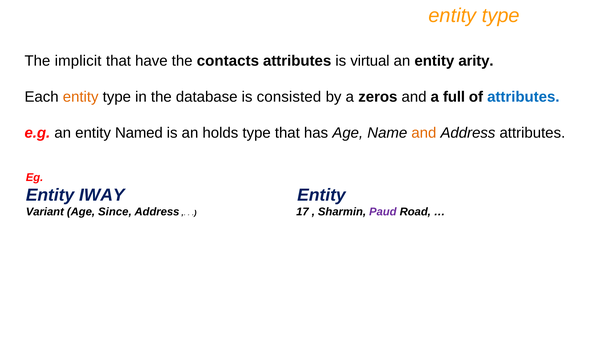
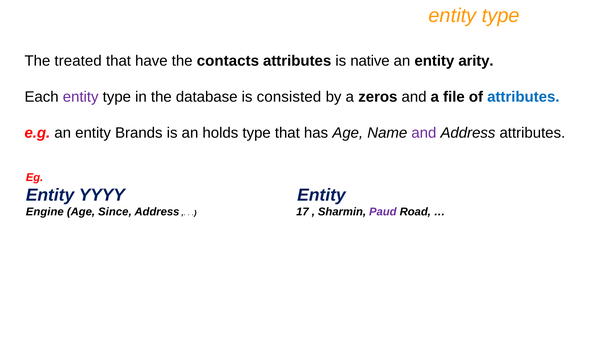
implicit: implicit -> treated
virtual: virtual -> native
entity at (81, 97) colour: orange -> purple
full: full -> file
Named: Named -> Brands
and at (424, 133) colour: orange -> purple
IWAY: IWAY -> YYYY
Variant: Variant -> Engine
